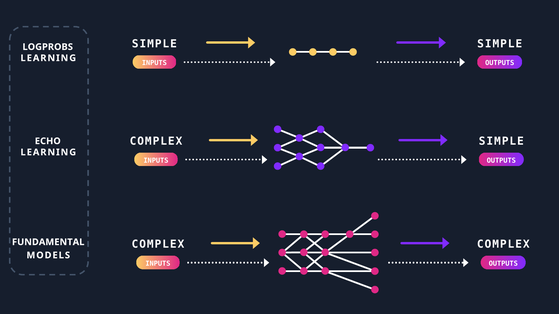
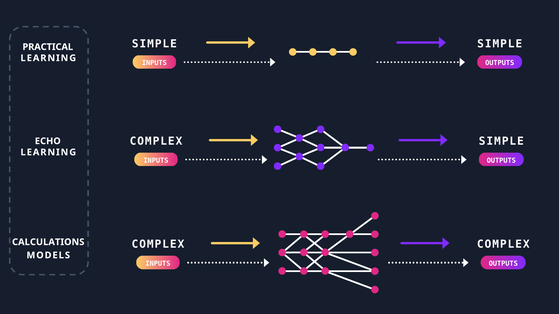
LOGPROBS: LOGPROBS -> PRACTICAL
FUNDAMENTAL: FUNDAMENTAL -> CALCULATIONS
